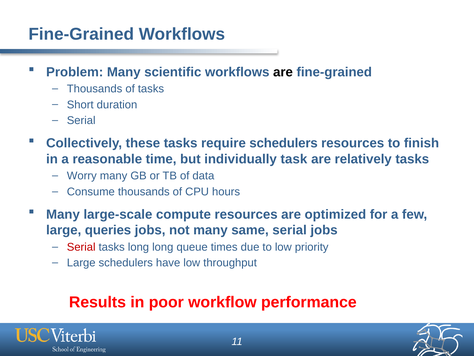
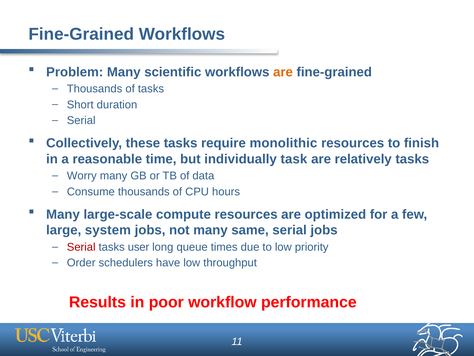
are at (283, 72) colour: black -> orange
require schedulers: schedulers -> monolithic
queries: queries -> system
tasks long: long -> user
Large at (81, 263): Large -> Order
